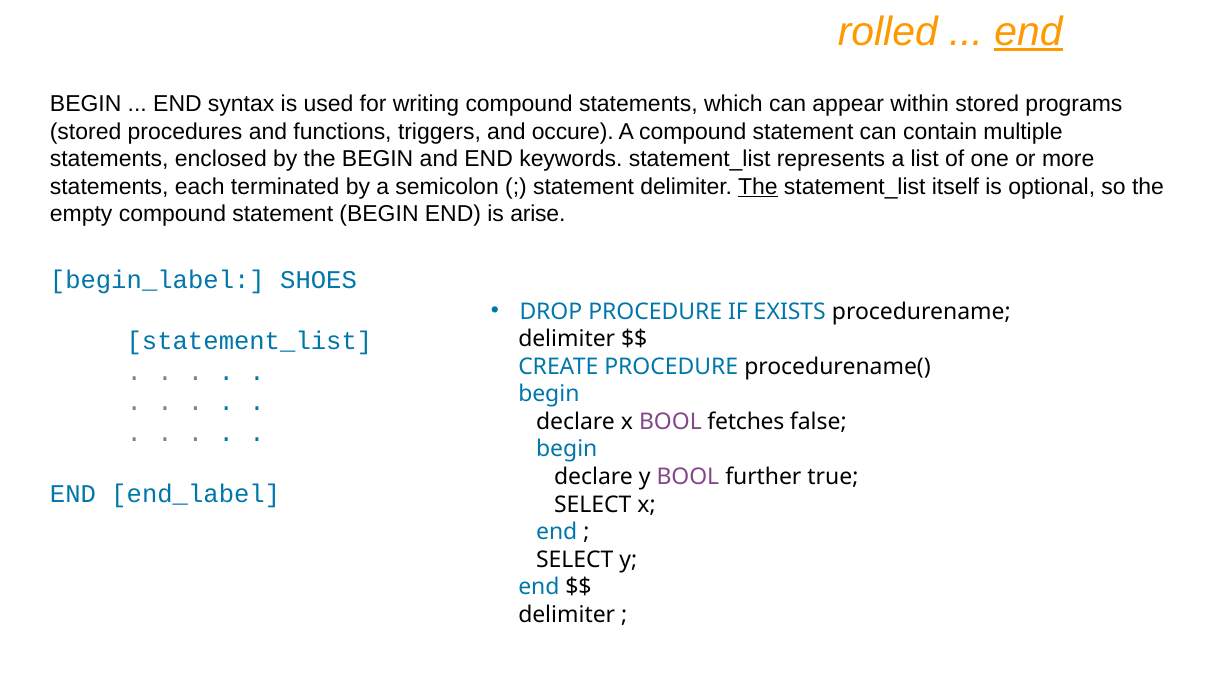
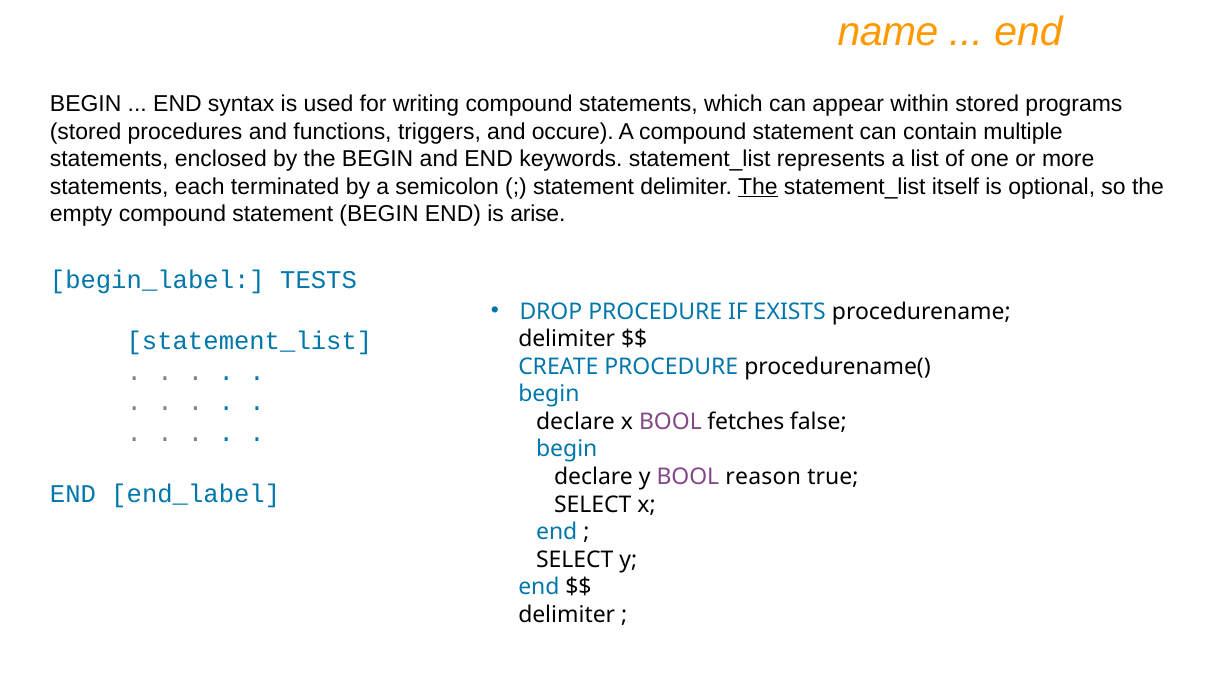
rolled: rolled -> name
end at (1029, 32) underline: present -> none
SHOES: SHOES -> TESTS
further: further -> reason
